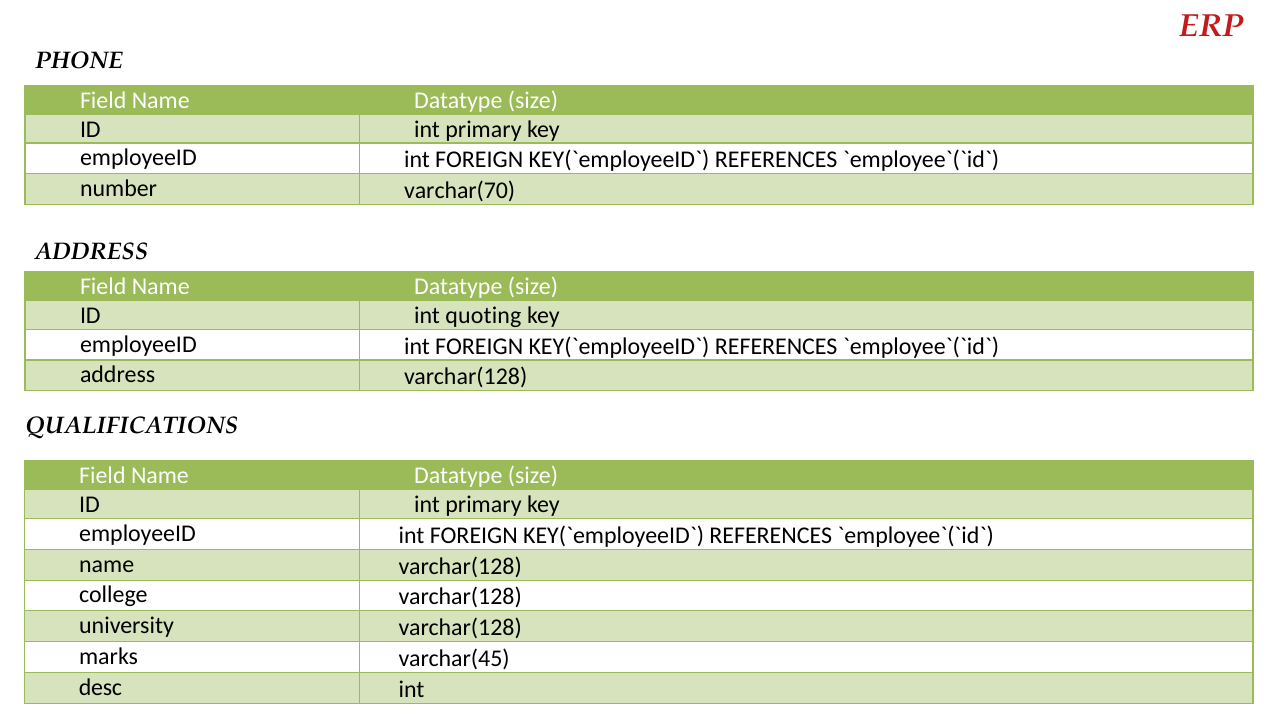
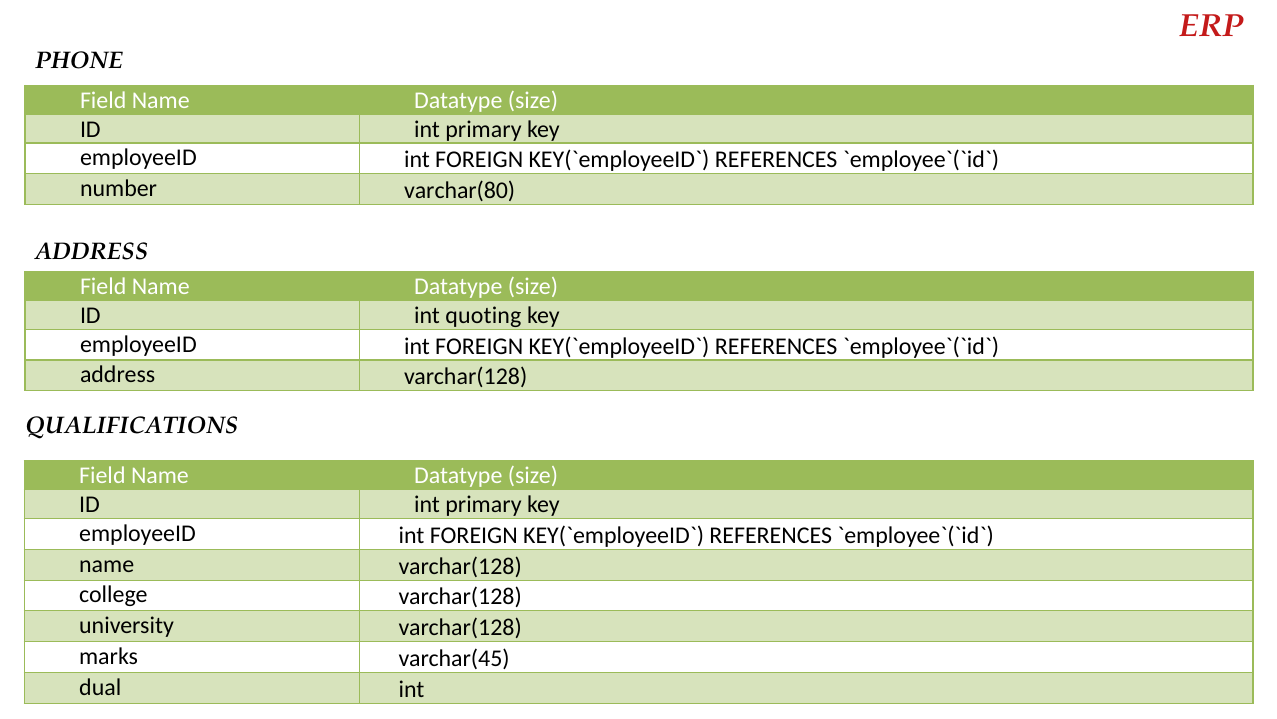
varchar(70: varchar(70 -> varchar(80
desc: desc -> dual
